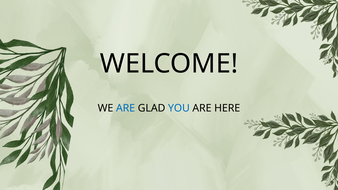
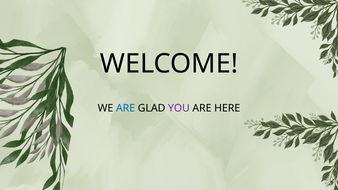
YOU colour: blue -> purple
